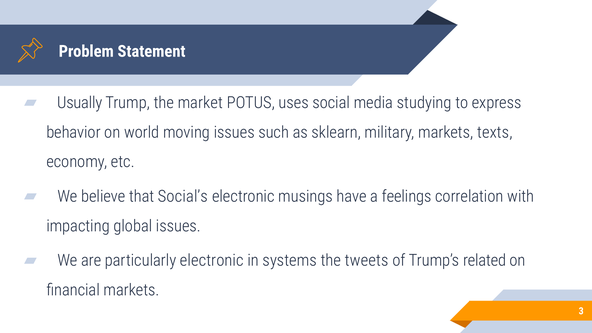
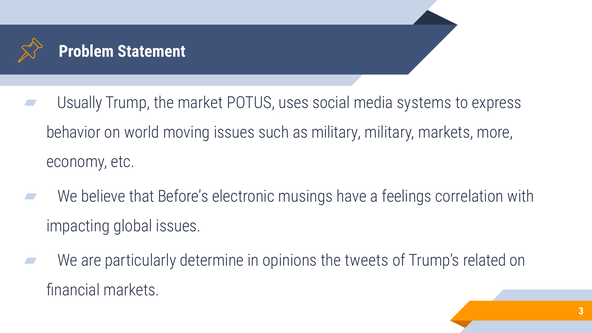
studying: studying -> systems
as sklearn: sklearn -> military
texts: texts -> more
Social’s: Social’s -> Before’s
particularly electronic: electronic -> determine
systems: systems -> opinions
